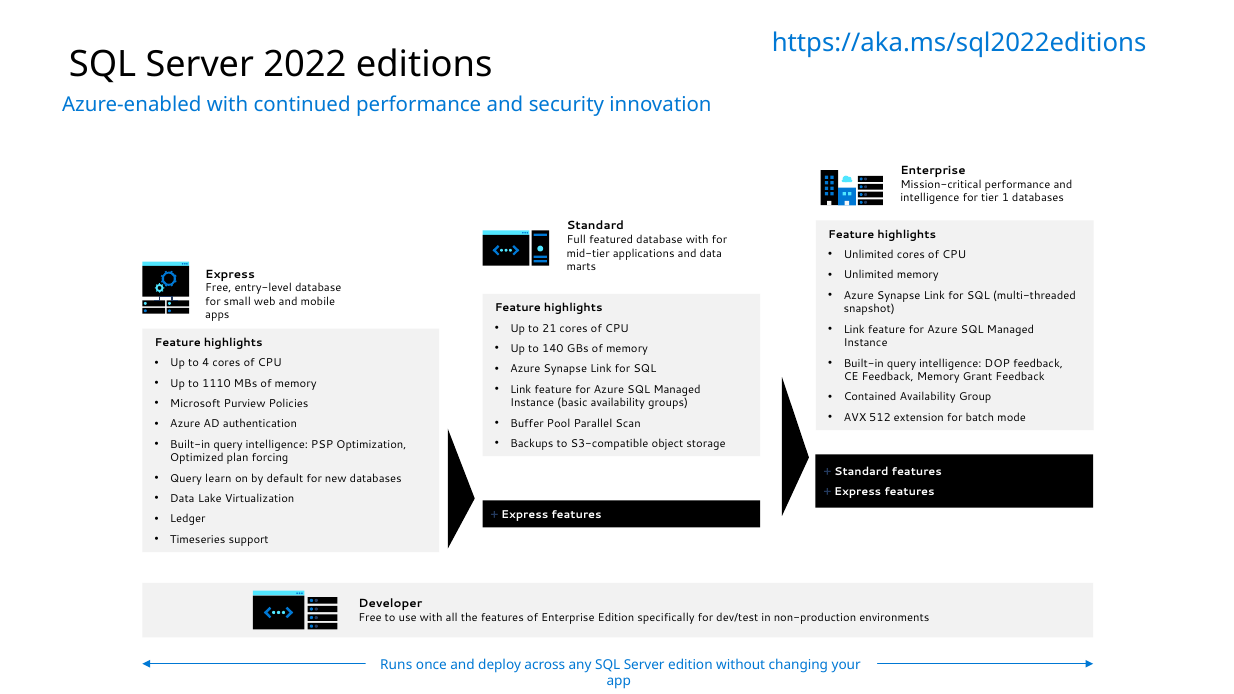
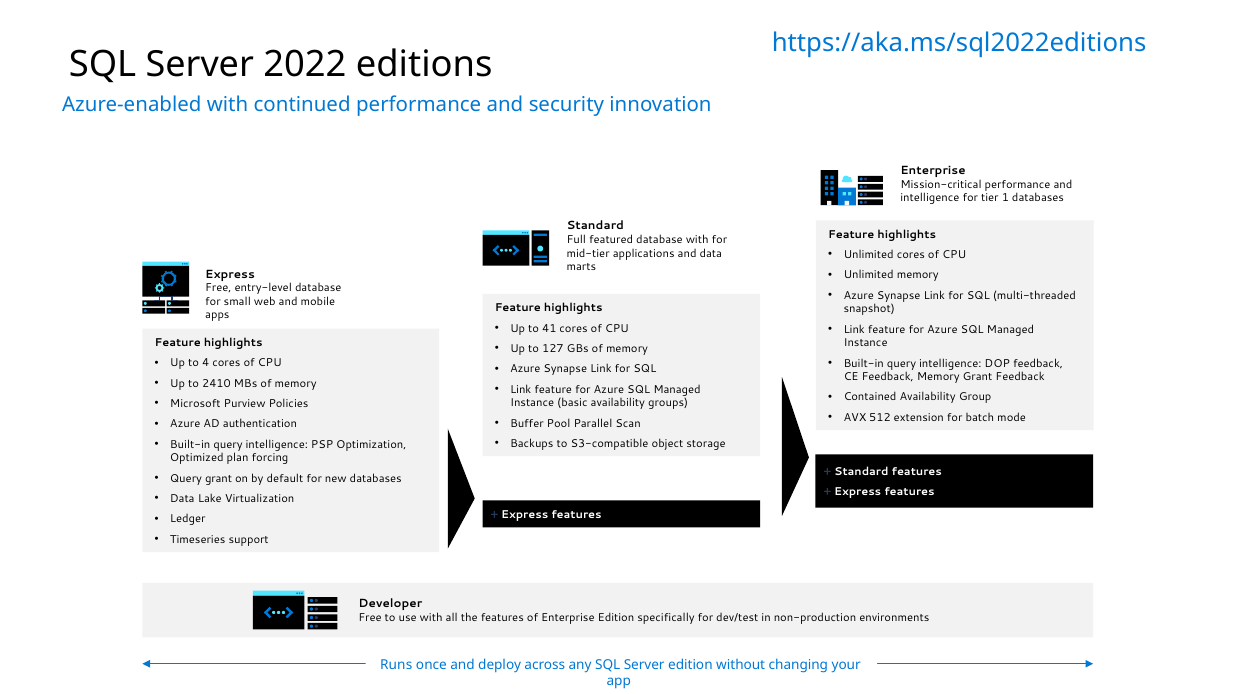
21: 21 -> 41
140: 140 -> 127
1110: 1110 -> 2410
Query learn: learn -> grant
